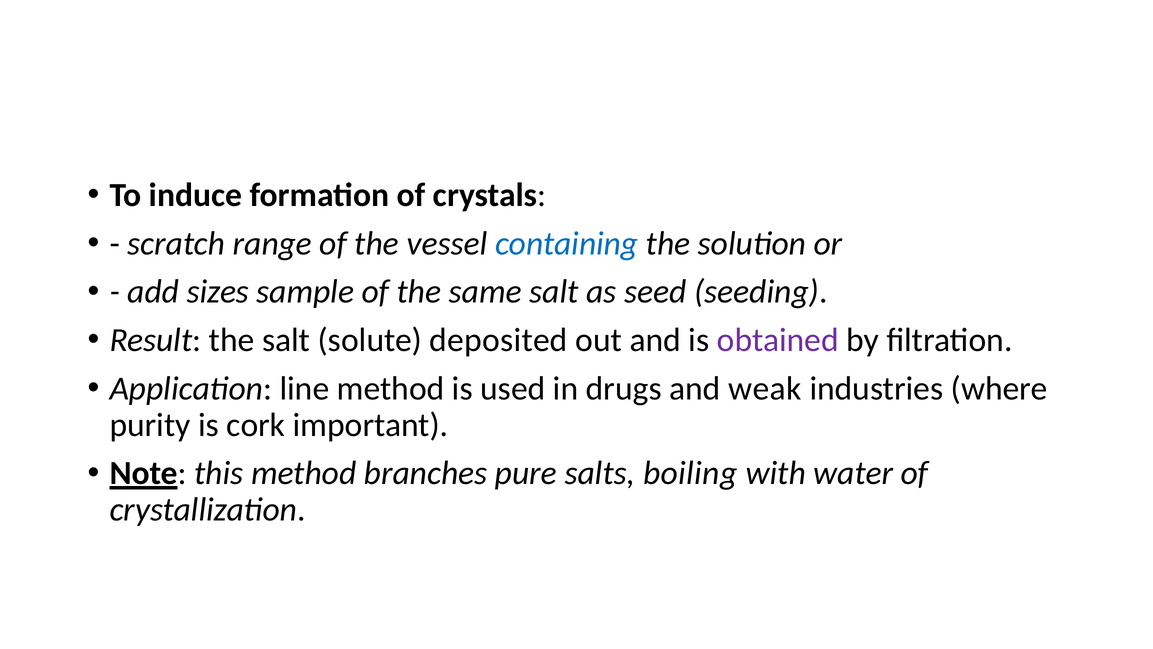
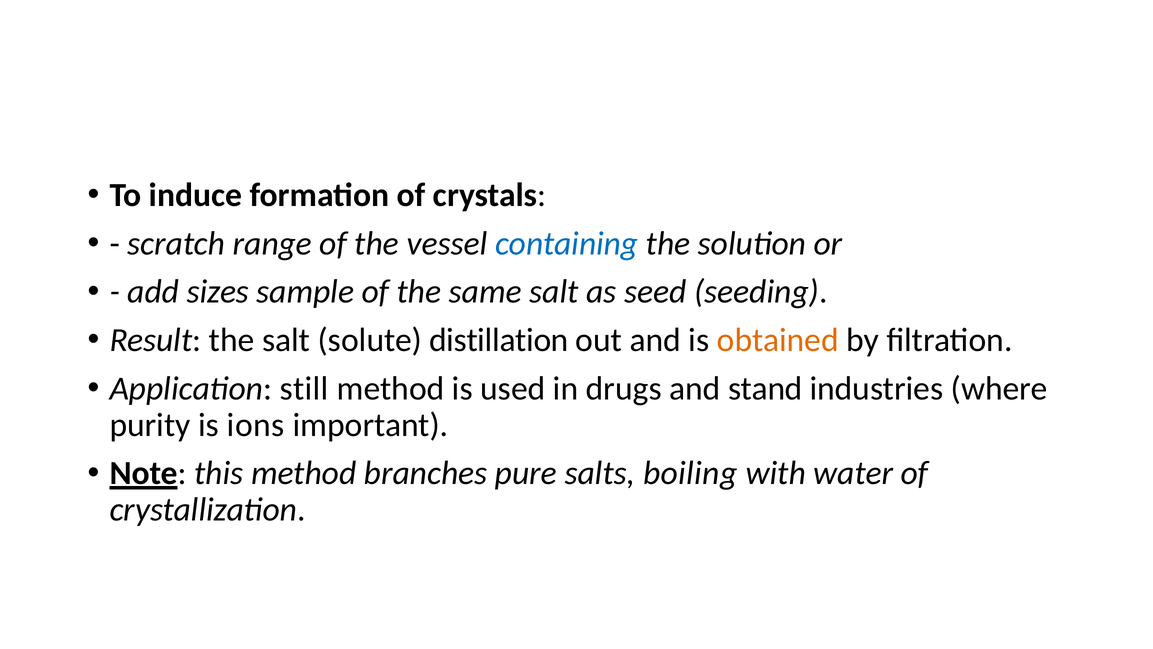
deposited: deposited -> distillation
obtained colour: purple -> orange
line: line -> still
weak: weak -> stand
cork: cork -> ions
